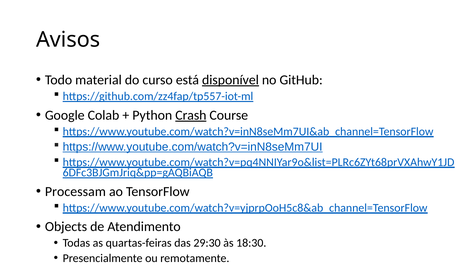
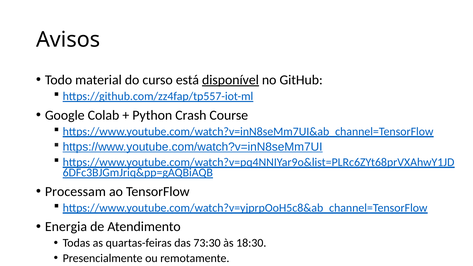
Crash underline: present -> none
Objects: Objects -> Energia
29:30: 29:30 -> 73:30
